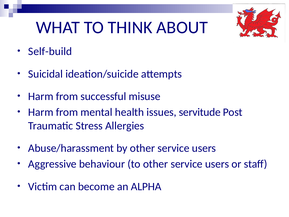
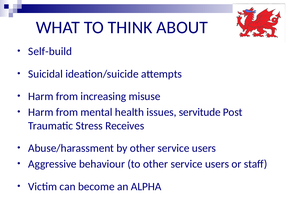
successful: successful -> increasing
Allergies: Allergies -> Receives
